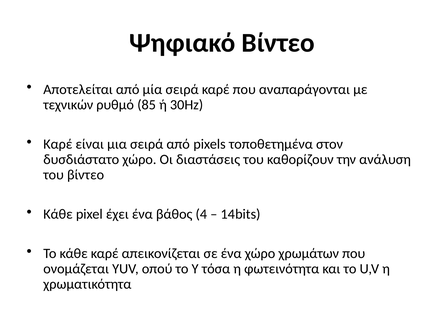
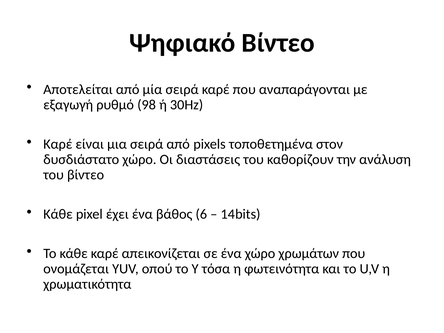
τεχνικών: τεχνικών -> εξαγωγή
85: 85 -> 98
4: 4 -> 6
